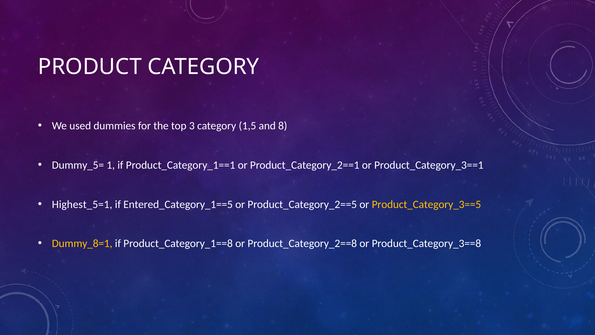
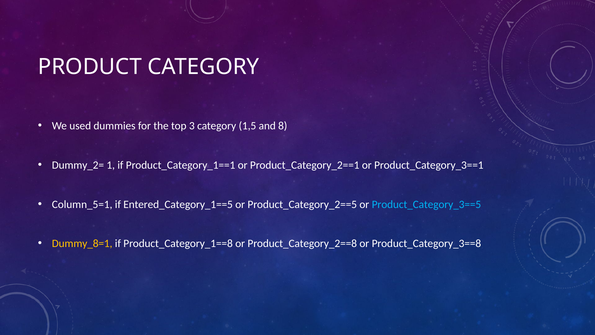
Dummy_5=: Dummy_5= -> Dummy_2=
Highest_5=1: Highest_5=1 -> Column_5=1
Product_Category_3==5 colour: yellow -> light blue
